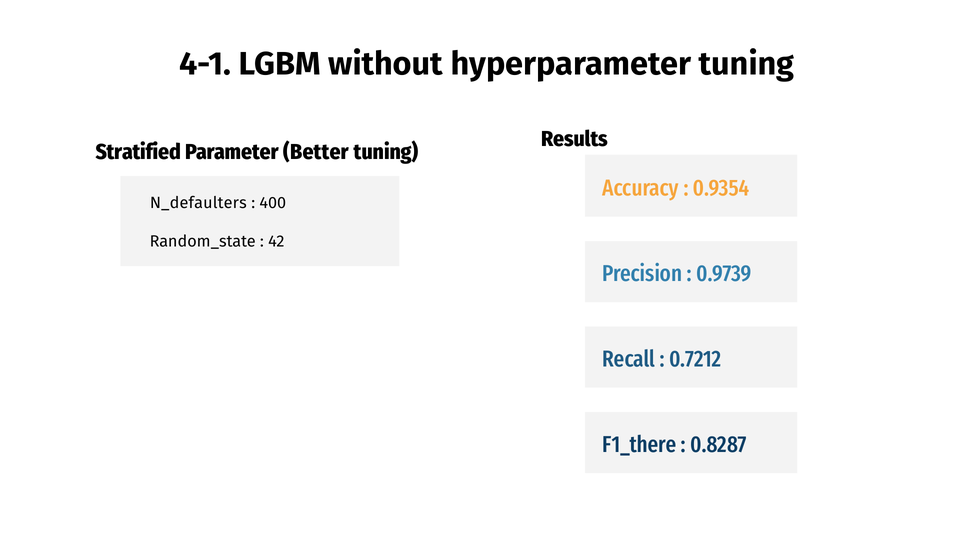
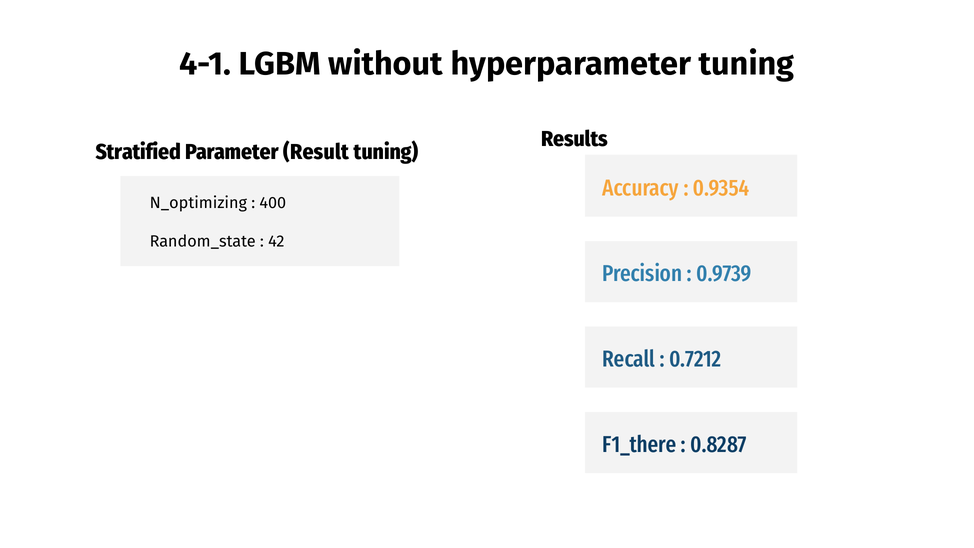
Better: Better -> Result
N_defaulters: N_defaulters -> N_optimizing
